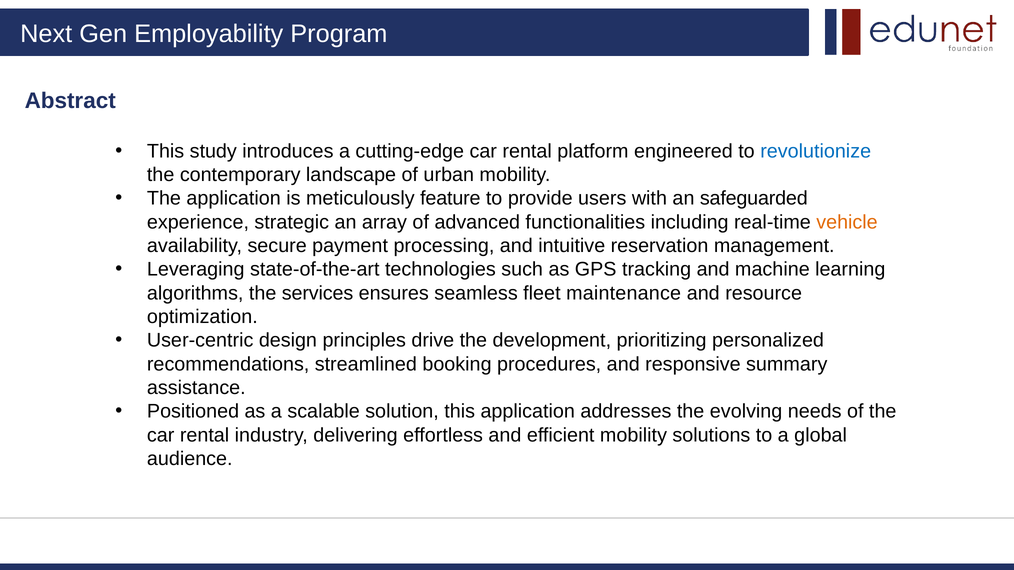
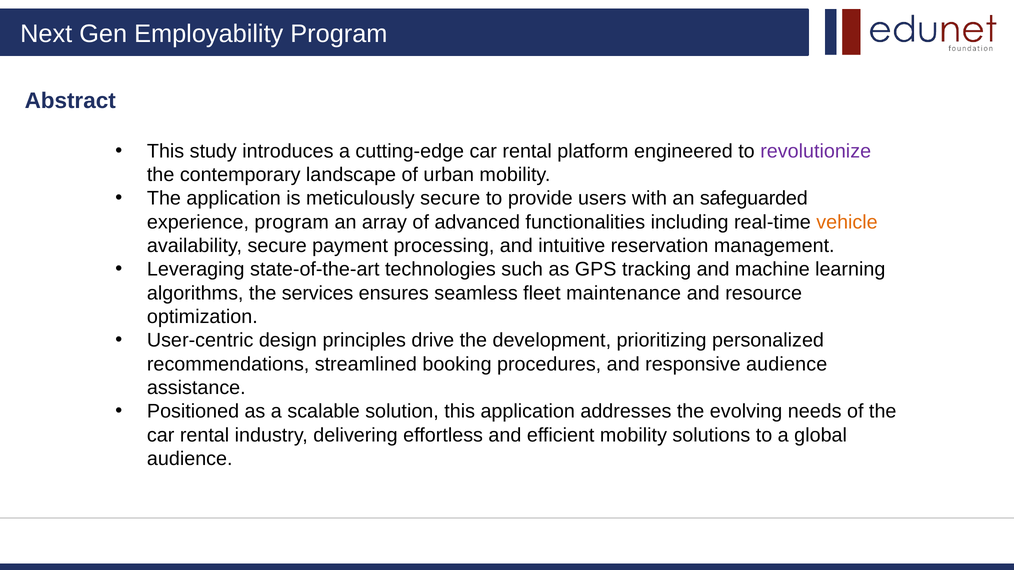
revolutionize colour: blue -> purple
meticulously feature: feature -> secure
experience strategic: strategic -> program
responsive summary: summary -> audience
